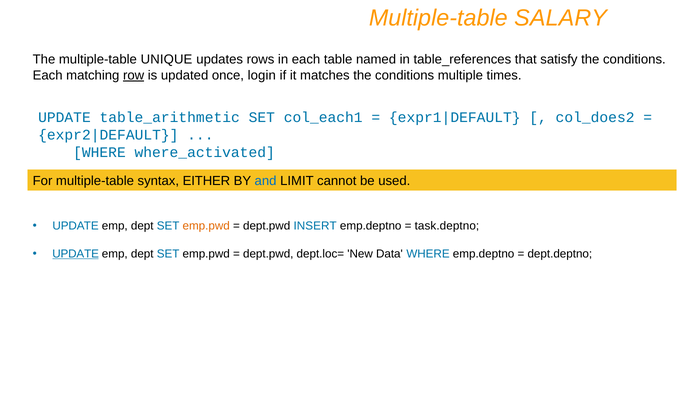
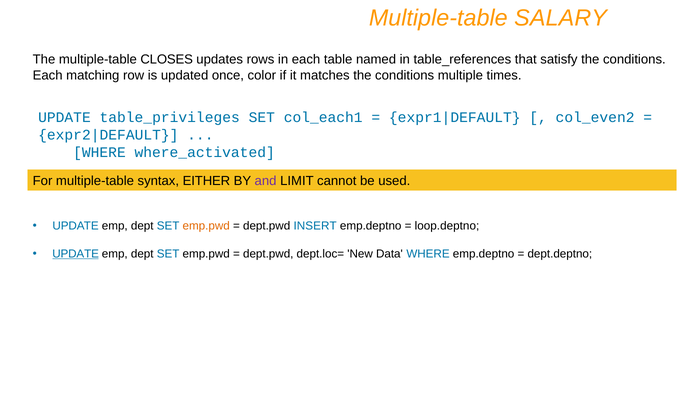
UNIQUE: UNIQUE -> CLOSES
row underline: present -> none
login: login -> color
table_arithmetic: table_arithmetic -> table_privileges
col_does2: col_does2 -> col_even2
and colour: blue -> purple
task.deptno: task.deptno -> loop.deptno
